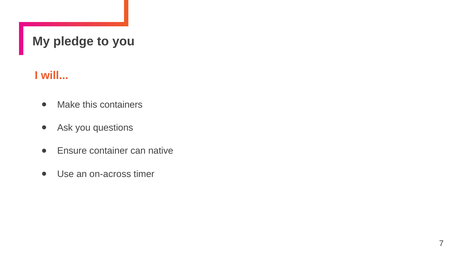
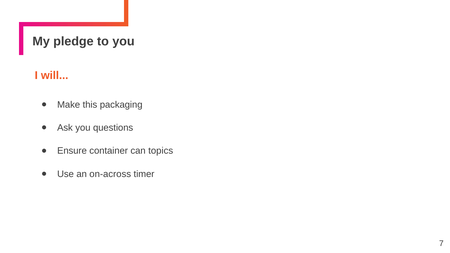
containers: containers -> packaging
native: native -> topics
